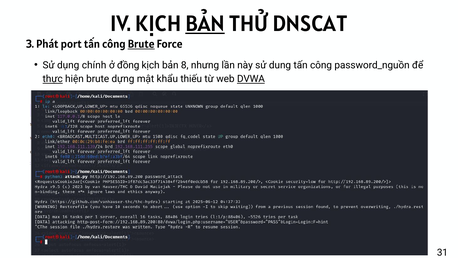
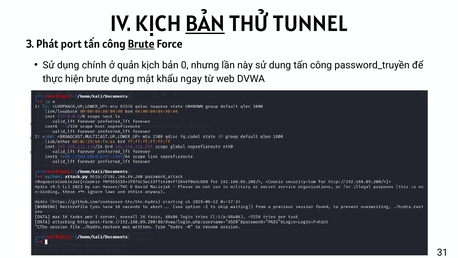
DNSCAT: DNSCAT -> TUNNEL
đồng: đồng -> quản
8: 8 -> 0
password_nguồn: password_nguồn -> password_truyền
thực underline: present -> none
thiếu: thiếu -> ngay
DVWA underline: present -> none
